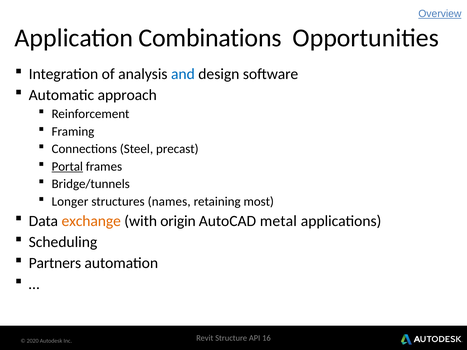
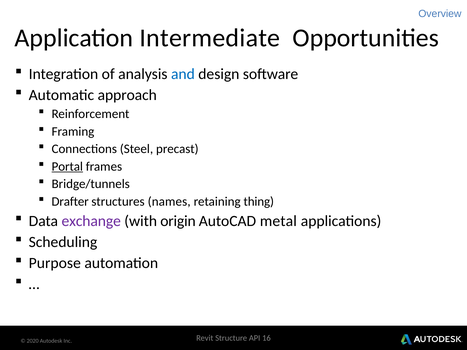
Overview underline: present -> none
Combinations: Combinations -> Intermediate
Longer: Longer -> Drafter
most: most -> thing
exchange colour: orange -> purple
Partners: Partners -> Purpose
